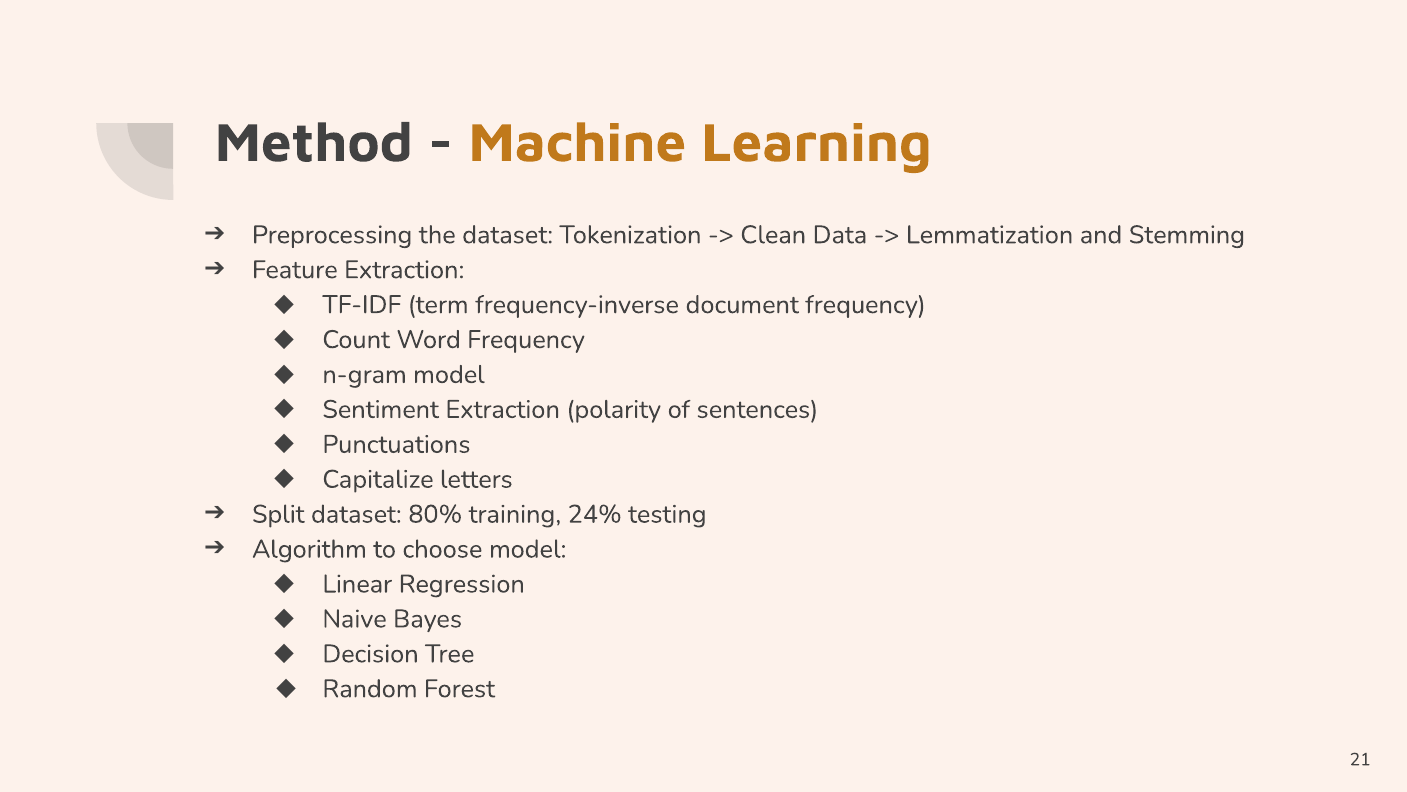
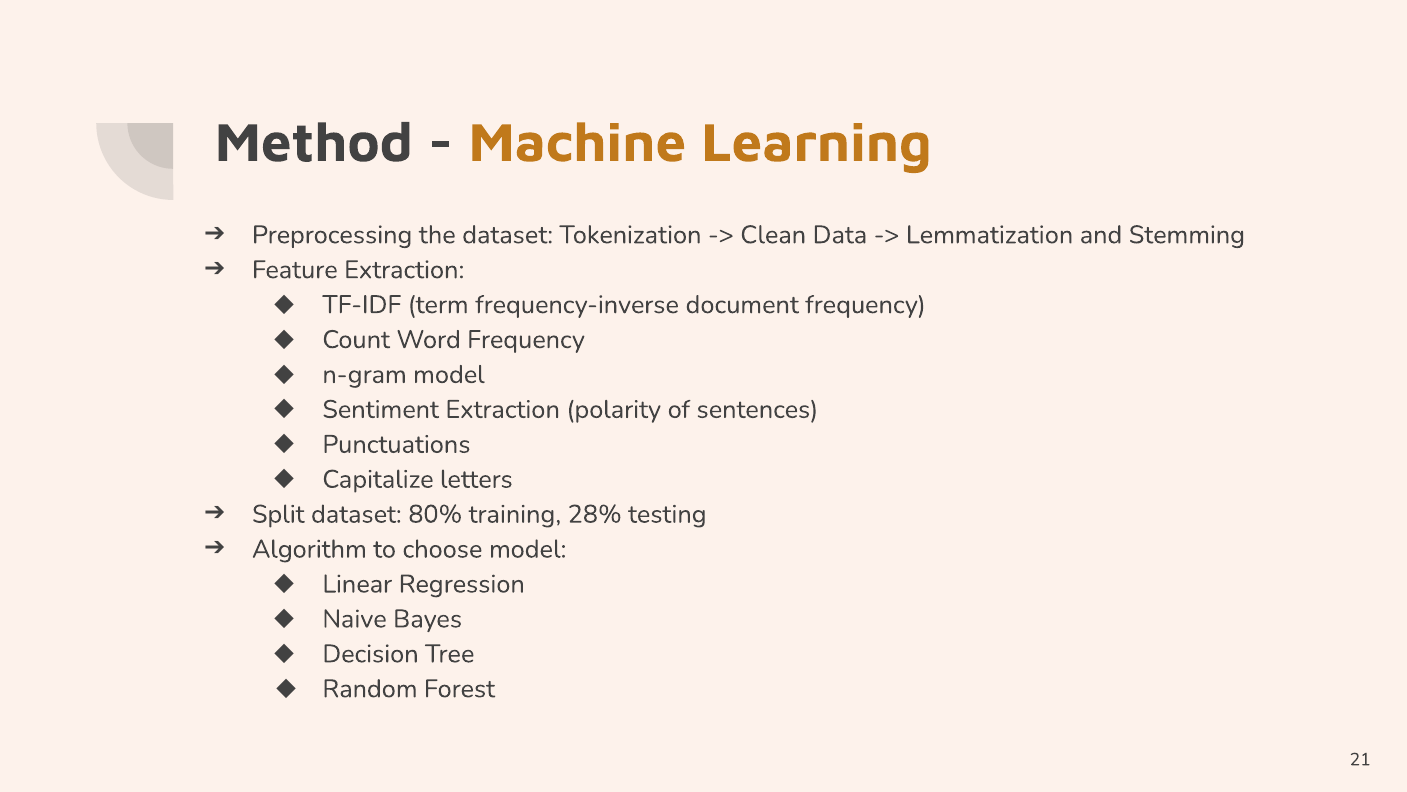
24%: 24% -> 28%
